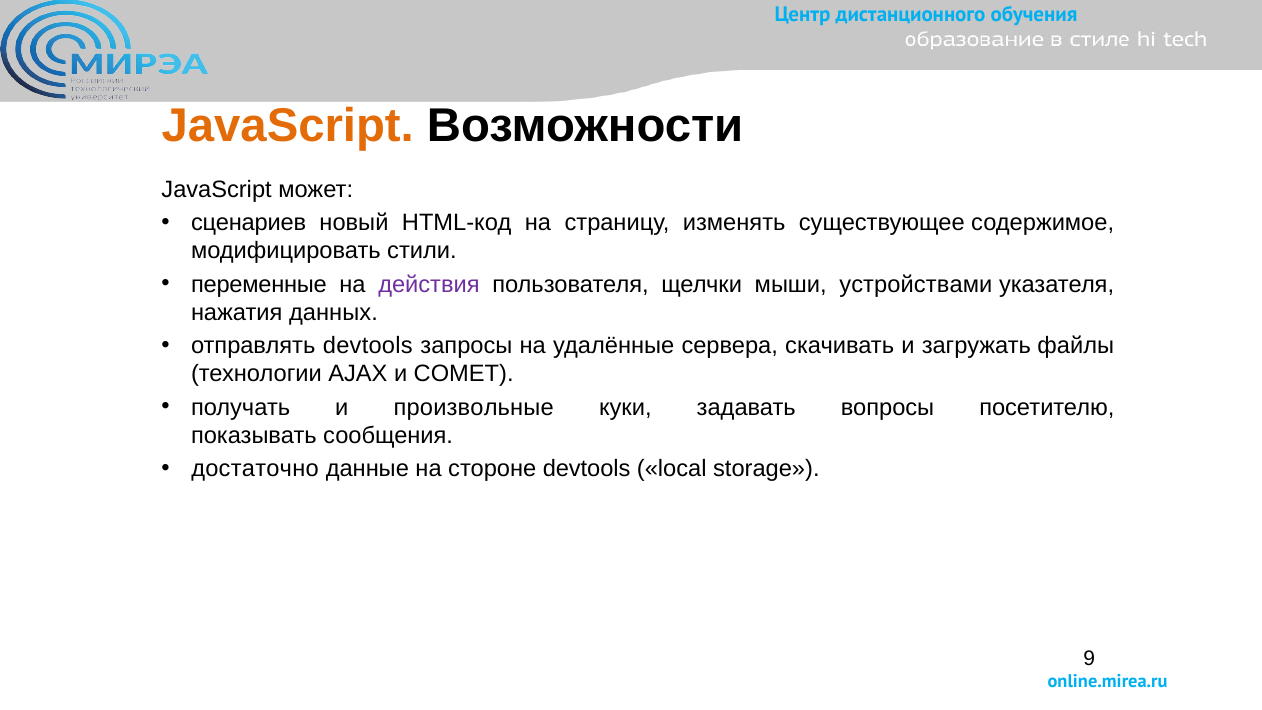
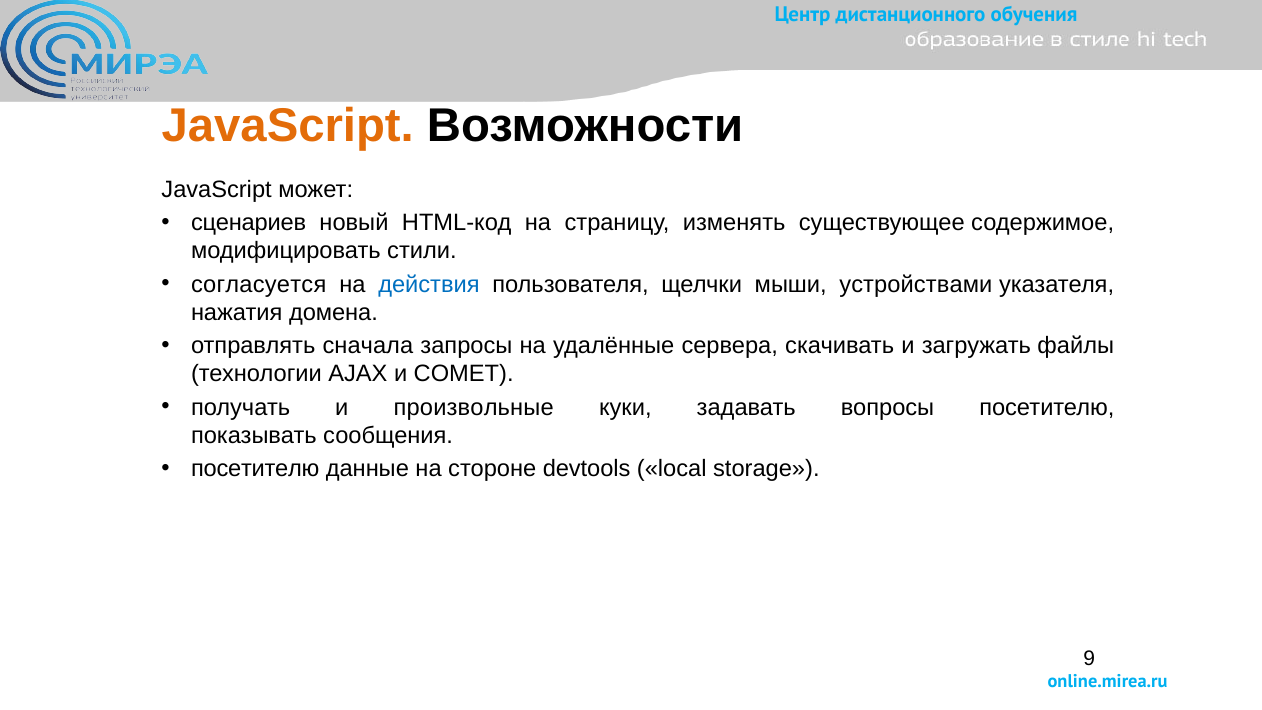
переменные: переменные -> согласуется
действия colour: purple -> blue
данных: данных -> домена
отправлять devtools: devtools -> сначала
достаточно at (255, 469): достаточно -> посетителю
